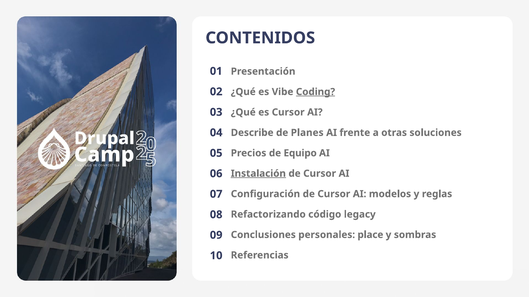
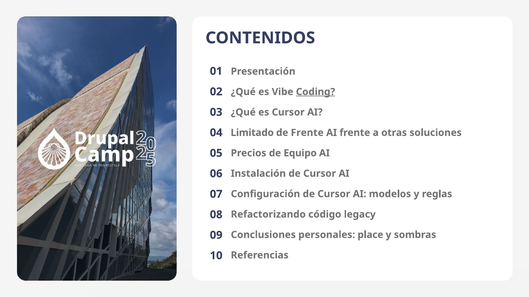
Describe: Describe -> Limitado
de Planes: Planes -> Frente
Instalación underline: present -> none
